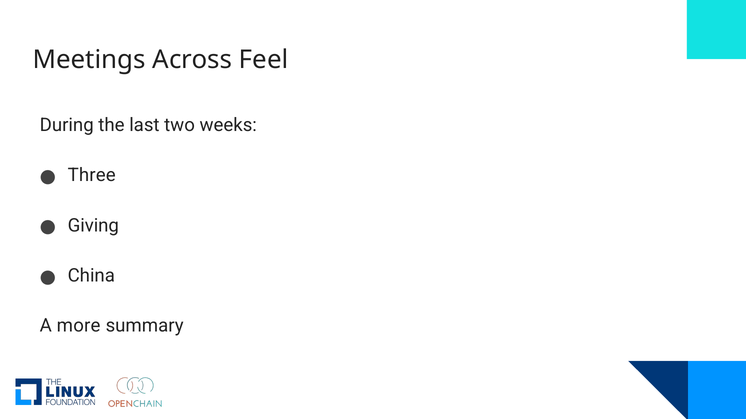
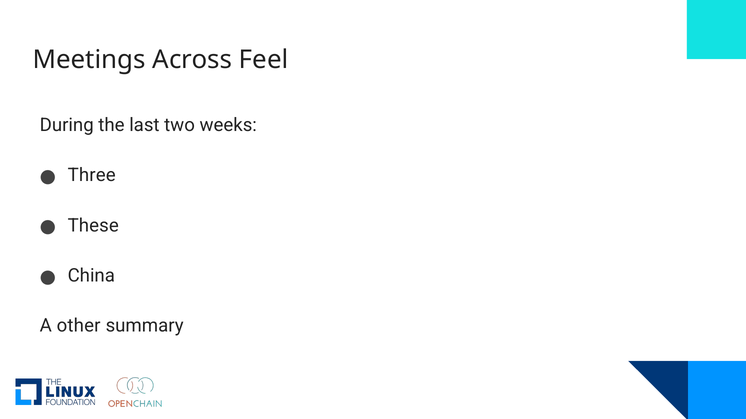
Giving: Giving -> These
more: more -> other
